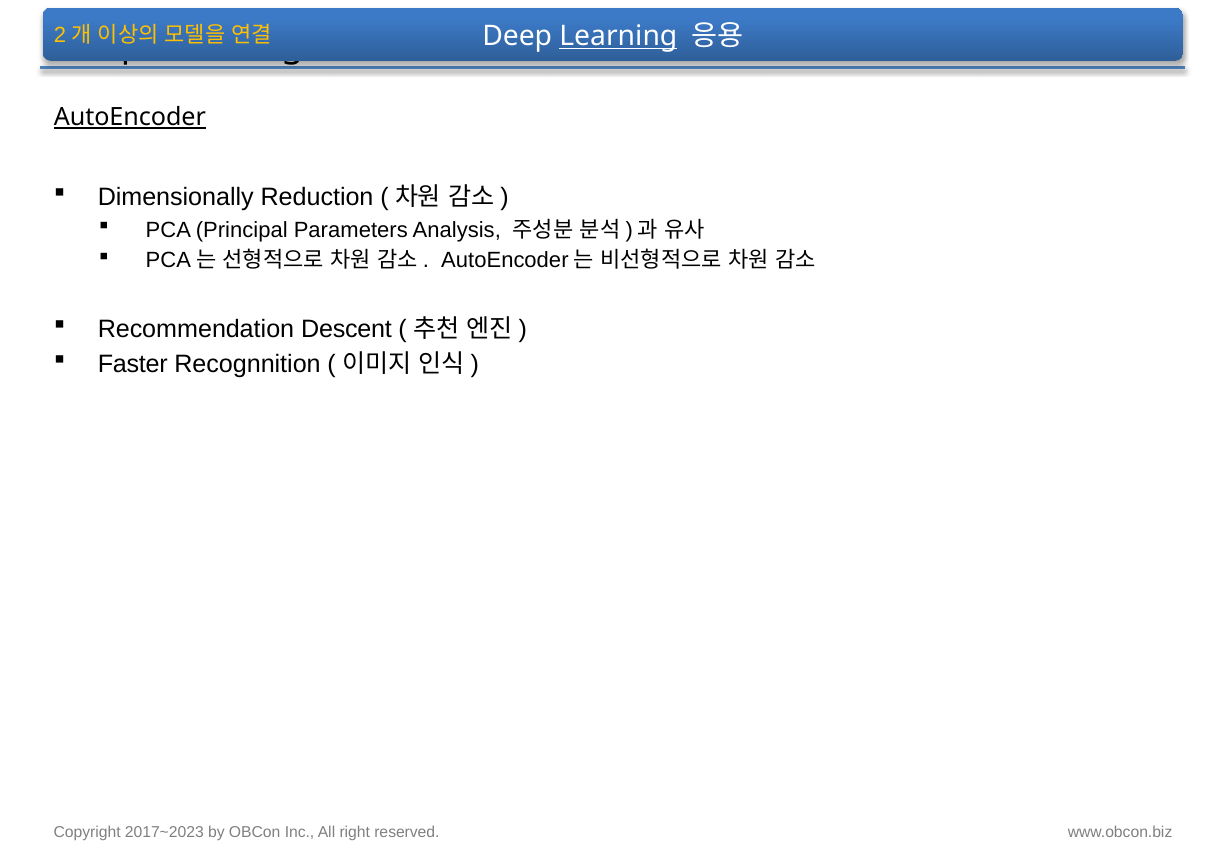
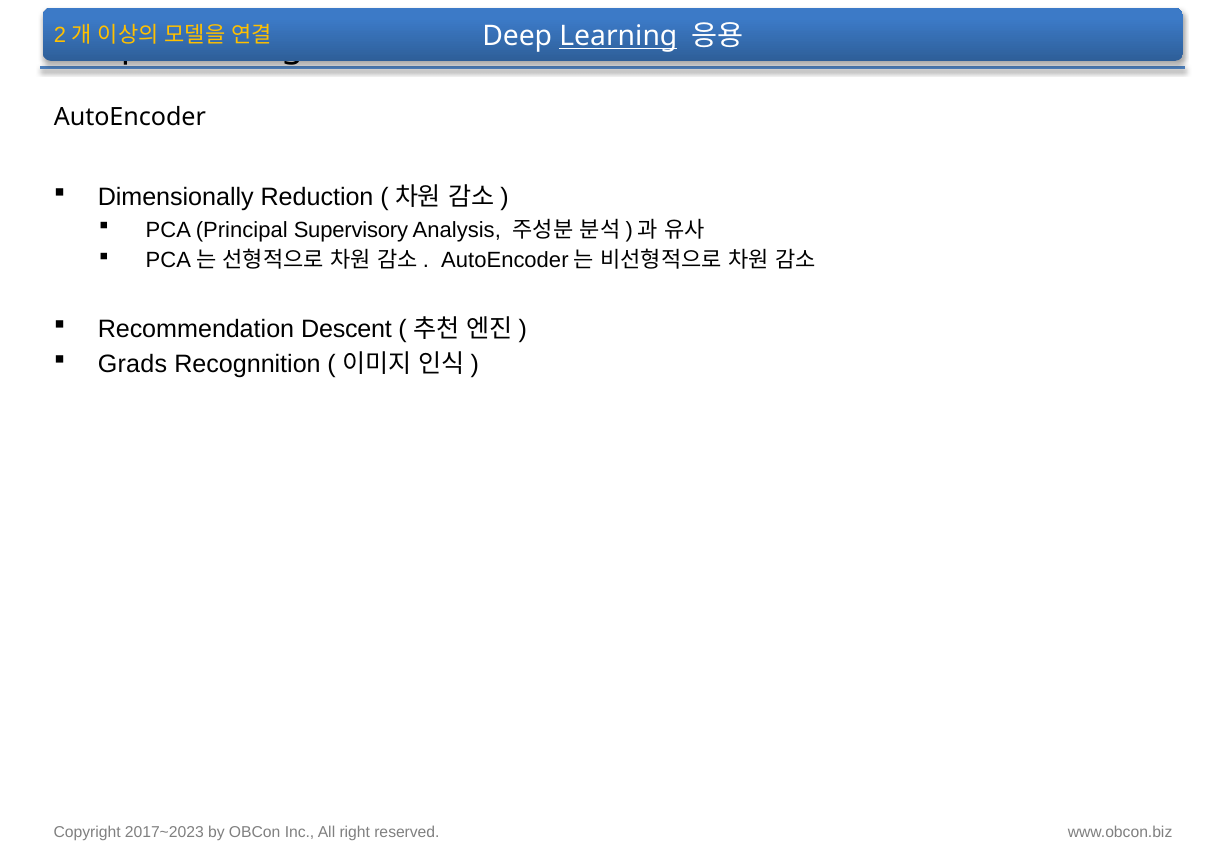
AutoEncoder underline: present -> none
Parameters: Parameters -> Supervisory
Faster: Faster -> Grads
